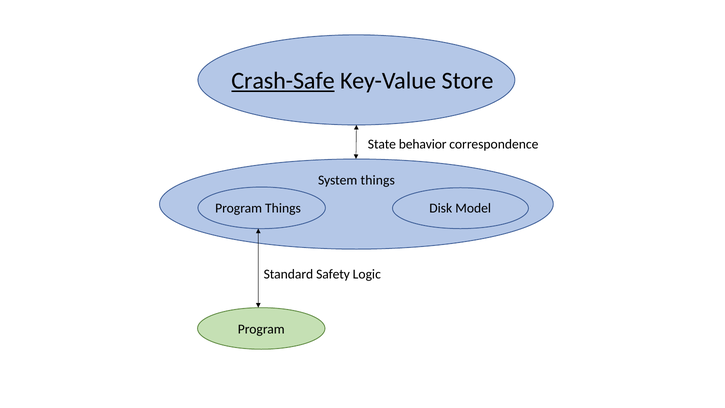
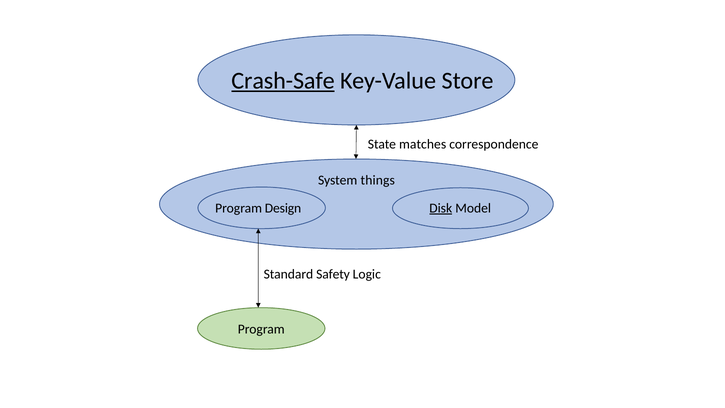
behavior: behavior -> matches
Program Things: Things -> Design
Disk underline: none -> present
